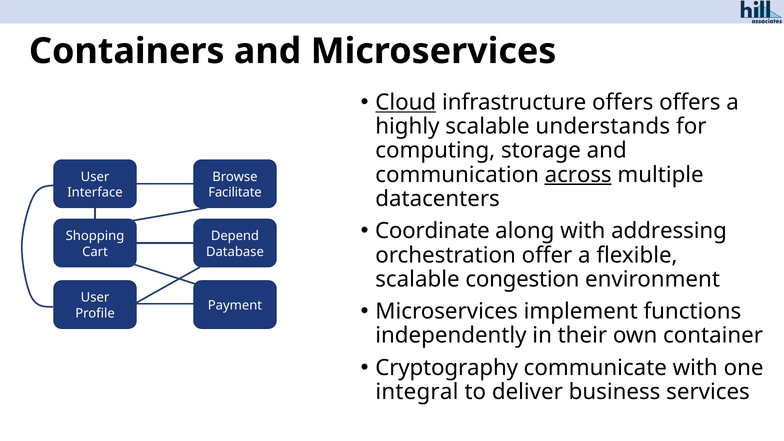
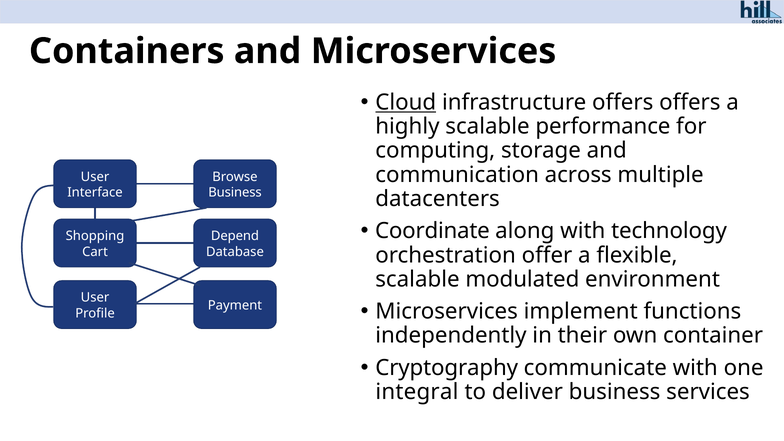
understands: understands -> performance
across underline: present -> none
Facilitate at (235, 192): Facilitate -> Business
addressing: addressing -> technology
congestion: congestion -> modulated
